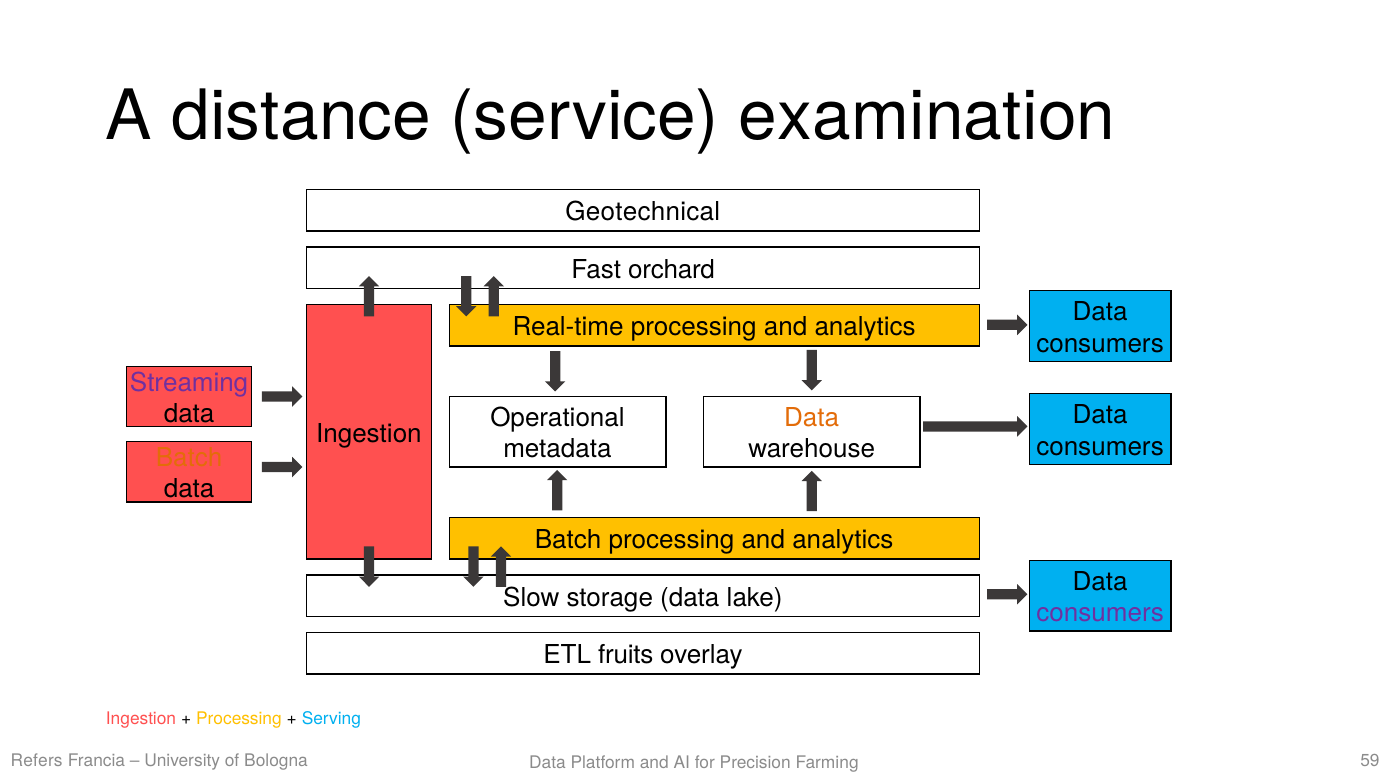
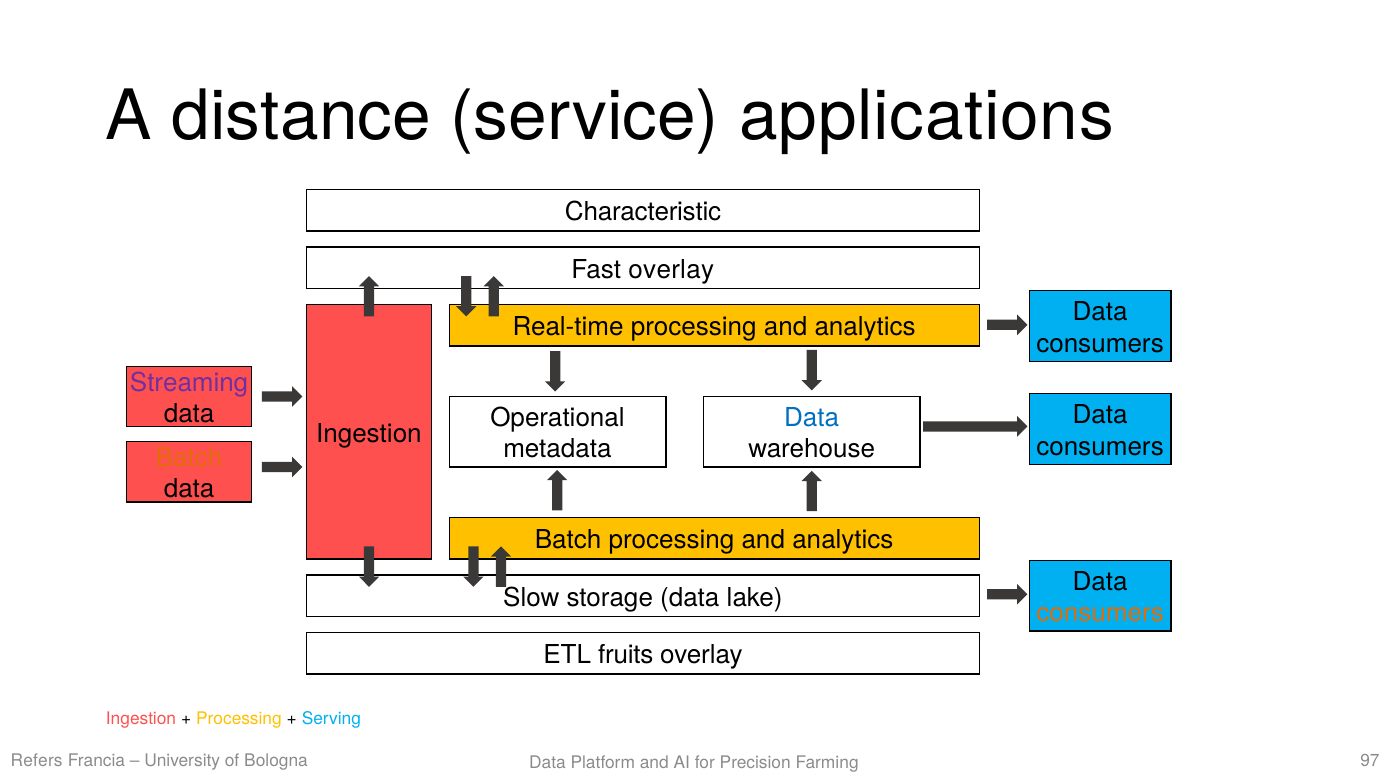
examination: examination -> applications
Geotechnical: Geotechnical -> Characteristic
Fast orchard: orchard -> overlay
Data at (812, 418) colour: orange -> blue
consumers at (1100, 613) colour: purple -> orange
59: 59 -> 97
